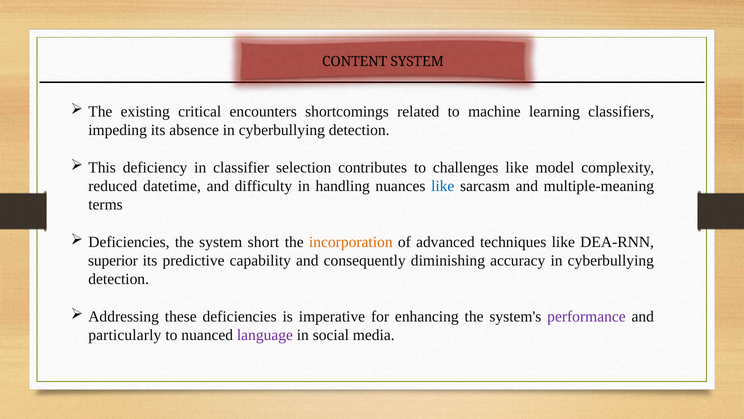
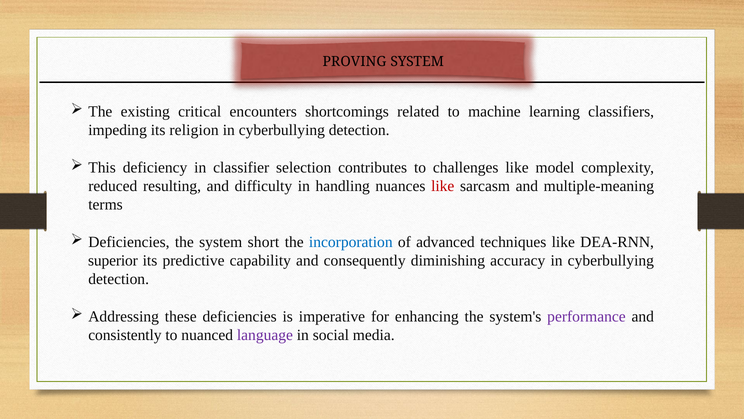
CONTENT: CONTENT -> PROVING
absence: absence -> religion
datetime: datetime -> resulting
like at (443, 186) colour: blue -> red
incorporation colour: orange -> blue
particularly: particularly -> consistently
